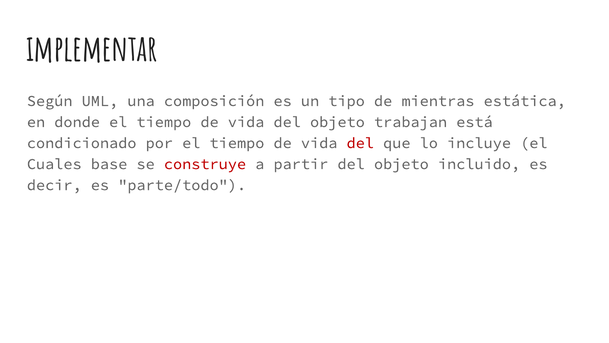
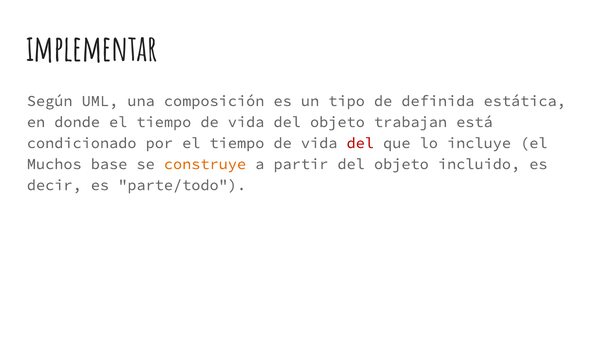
mientras: mientras -> definida
Cuales: Cuales -> Muchos
construye colour: red -> orange
